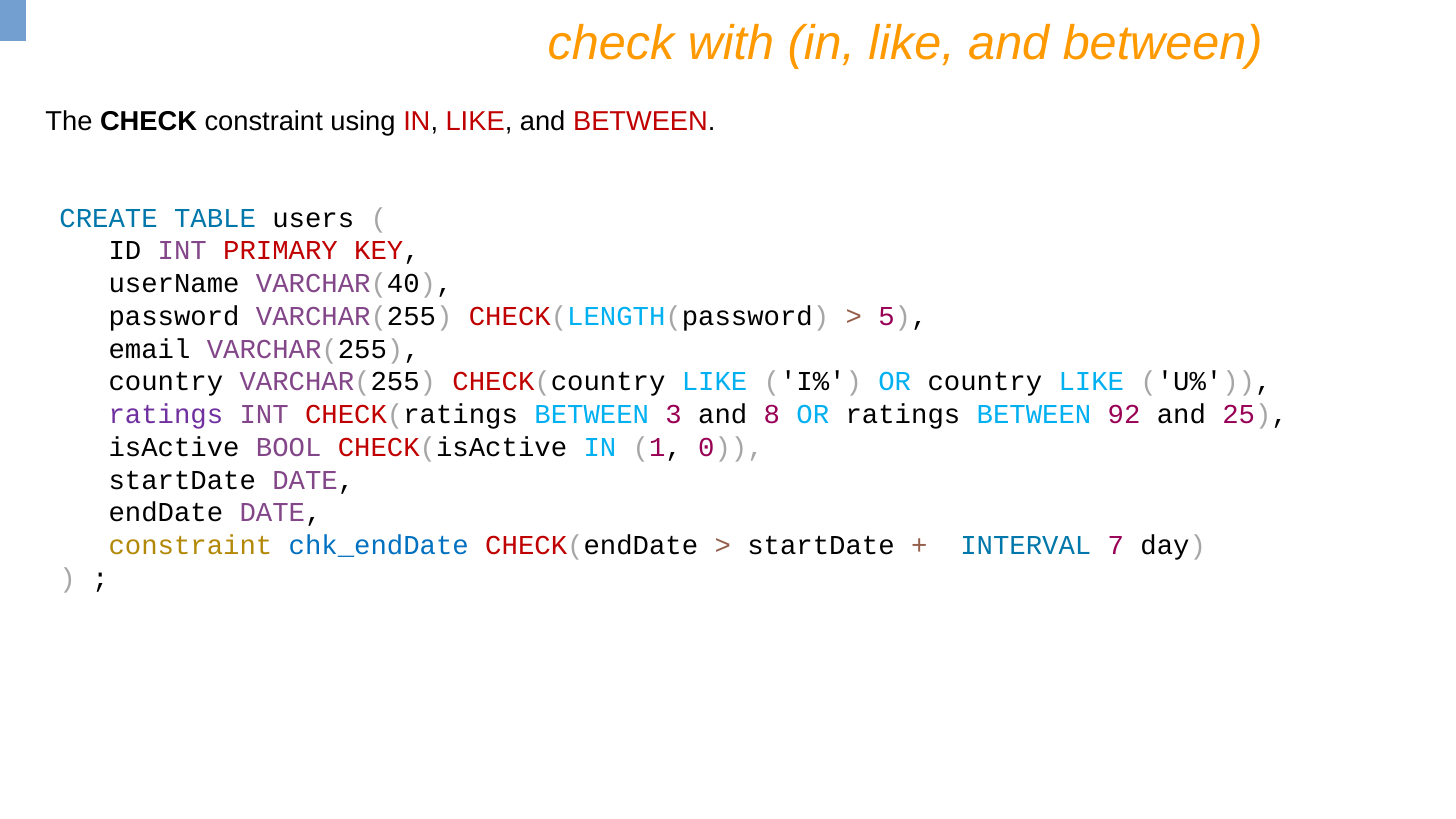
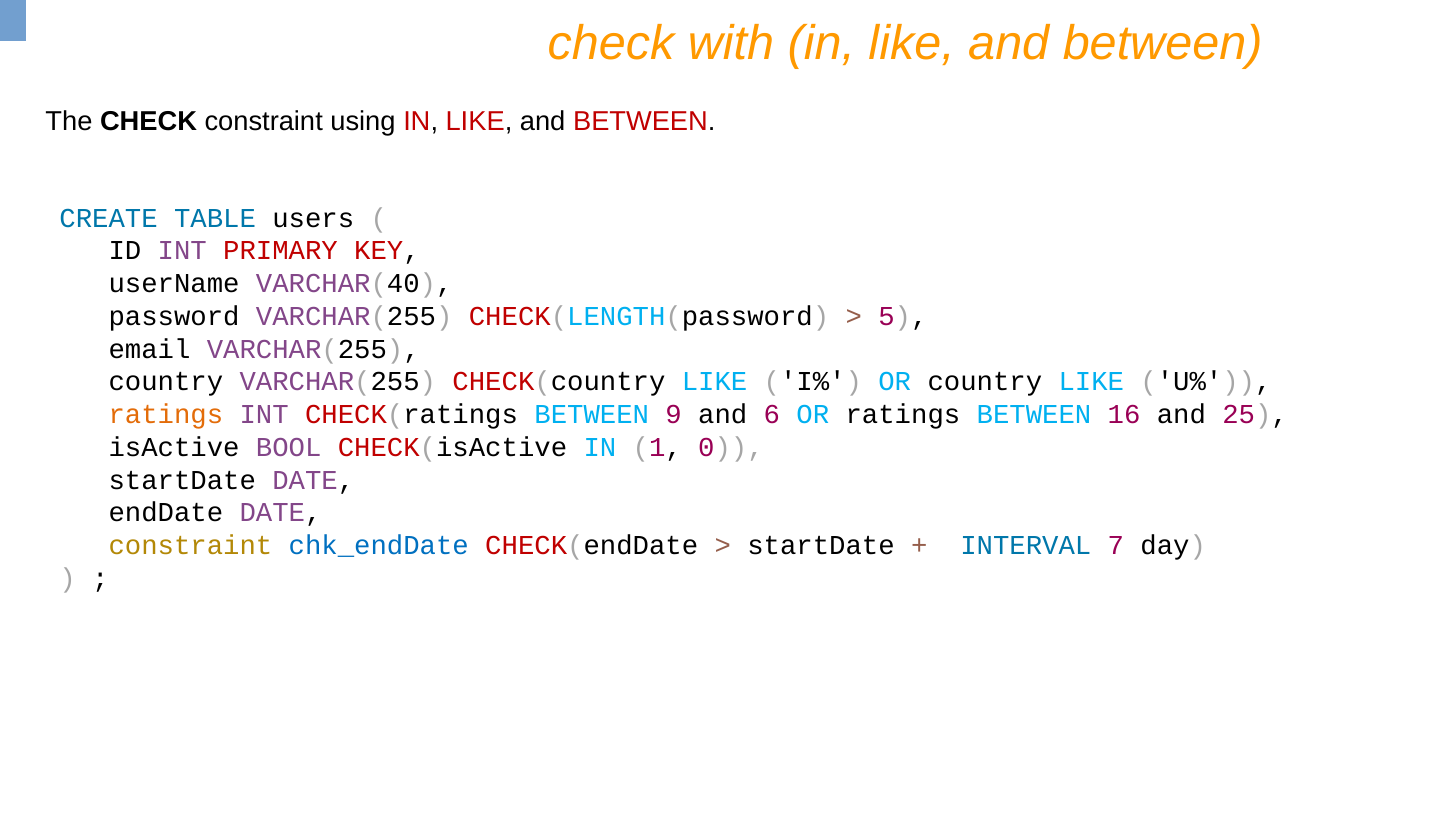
ratings at (166, 415) colour: purple -> orange
3: 3 -> 9
8: 8 -> 6
92: 92 -> 16
